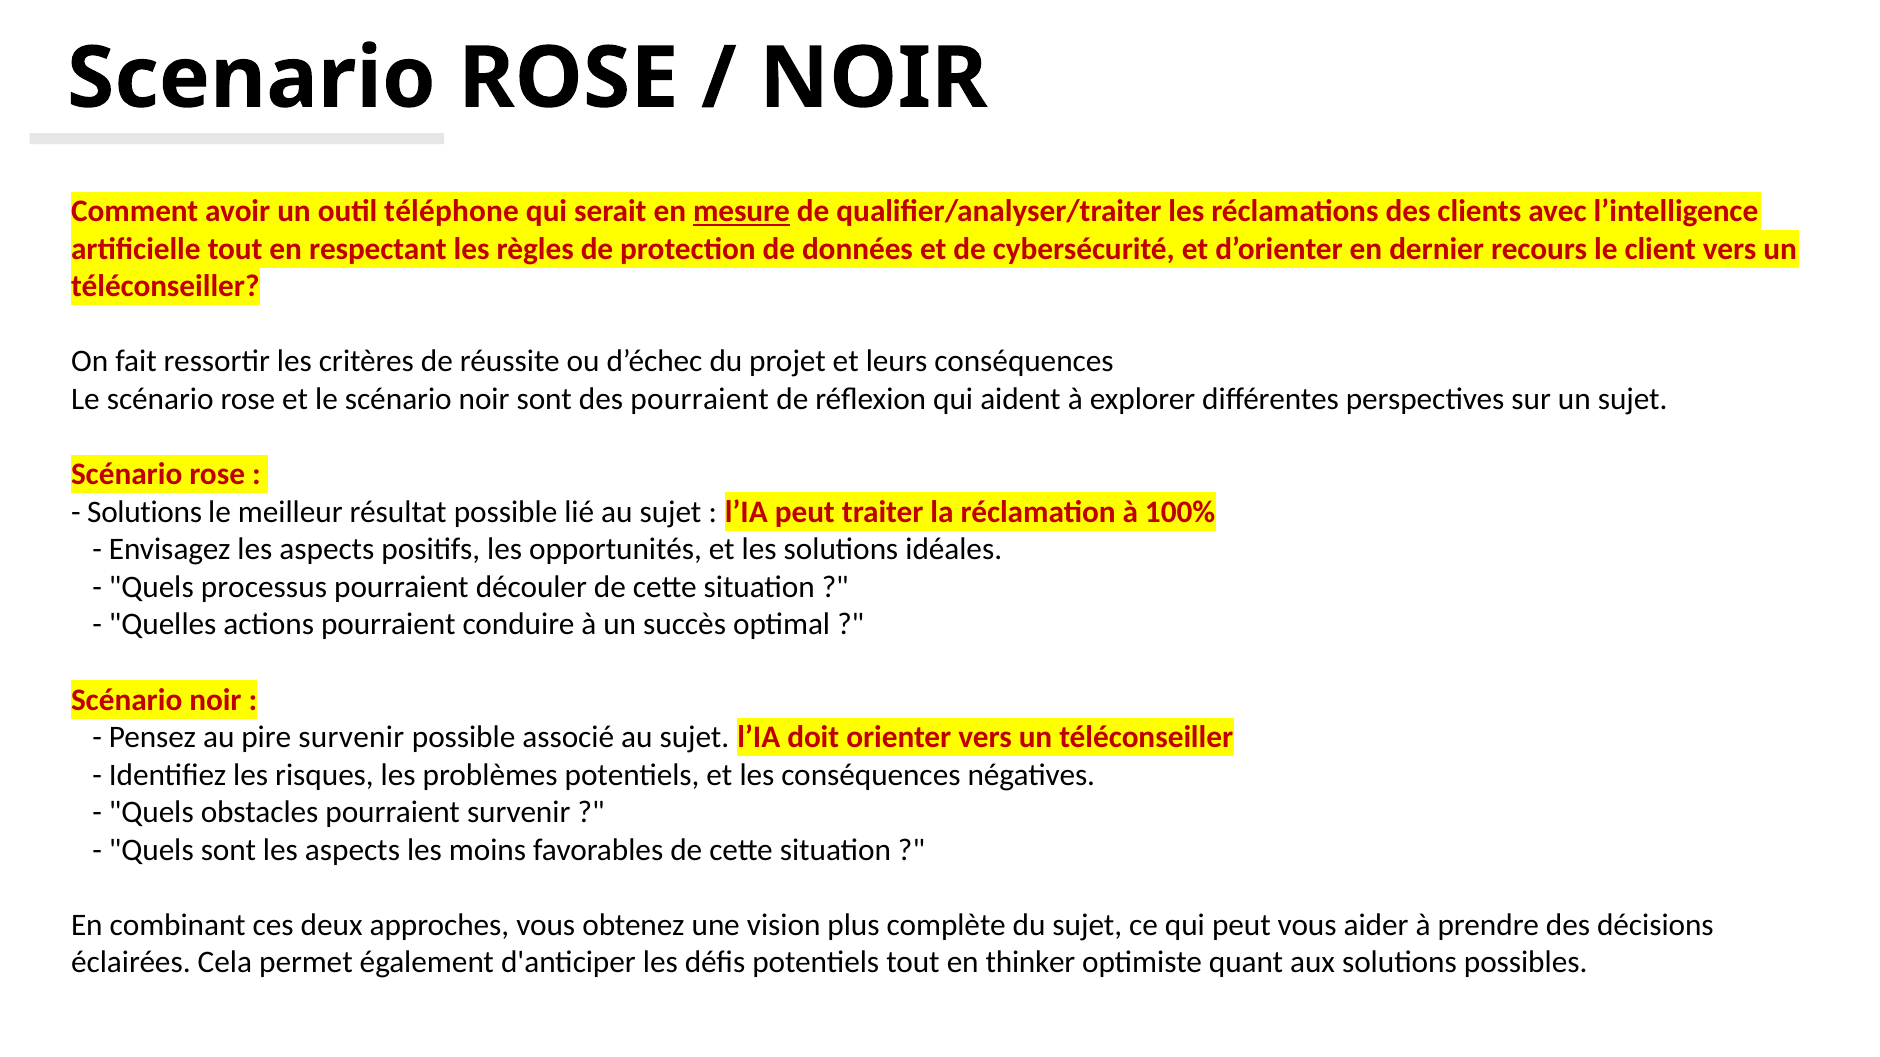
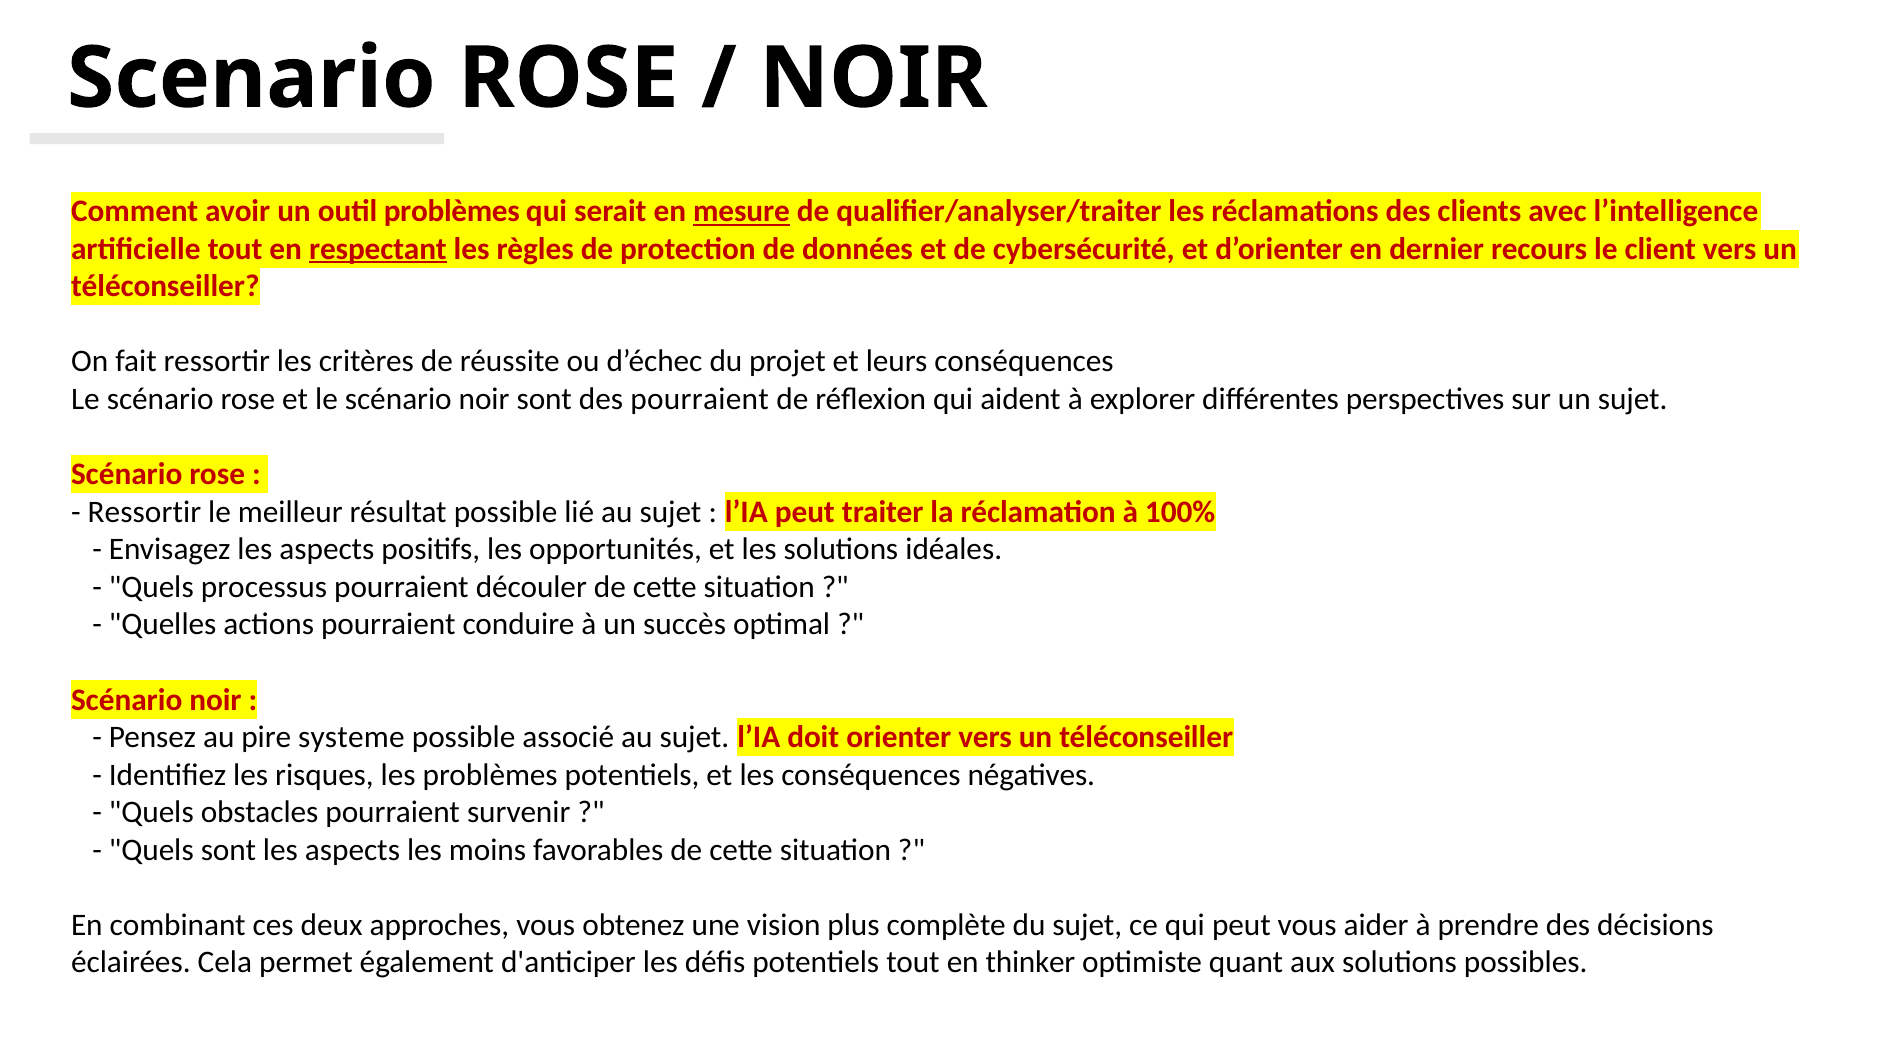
outil téléphone: téléphone -> problèmes
respectant underline: none -> present
Solutions at (145, 512): Solutions -> Ressortir
pire survenir: survenir -> systeme
